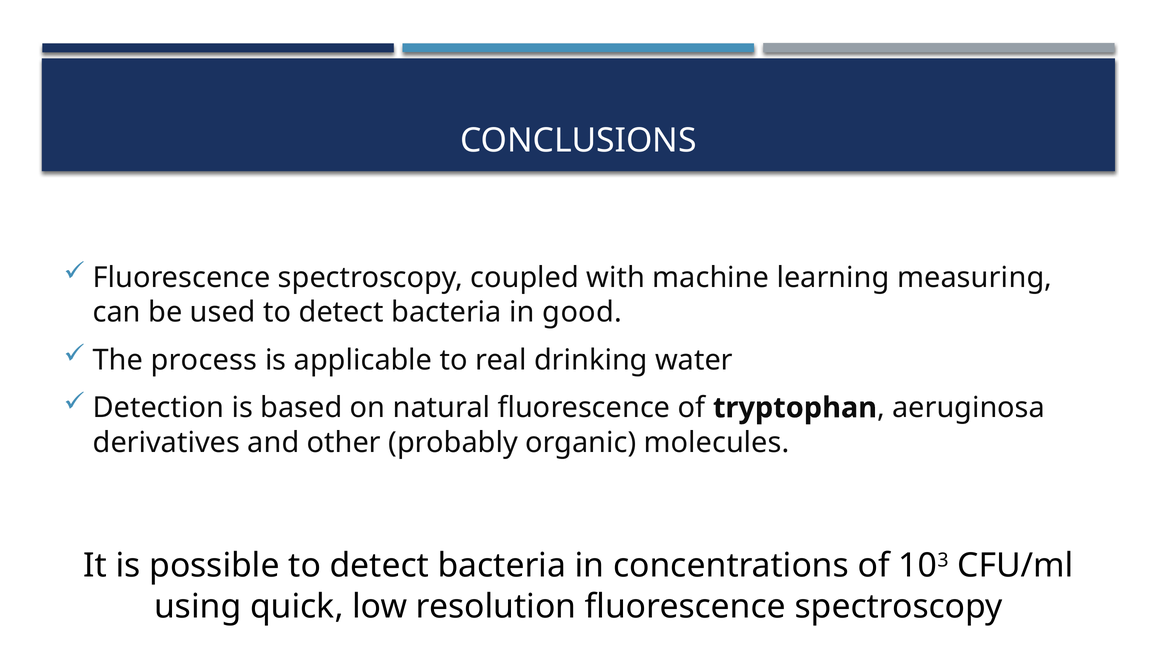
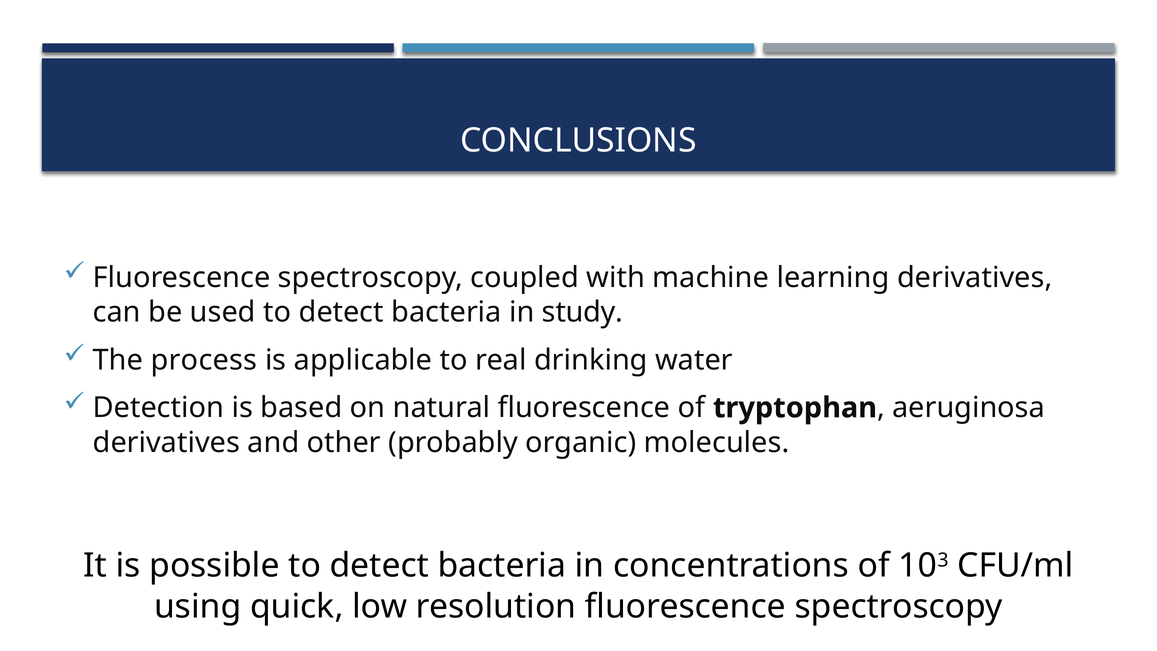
learning measuring: measuring -> derivatives
good: good -> study
